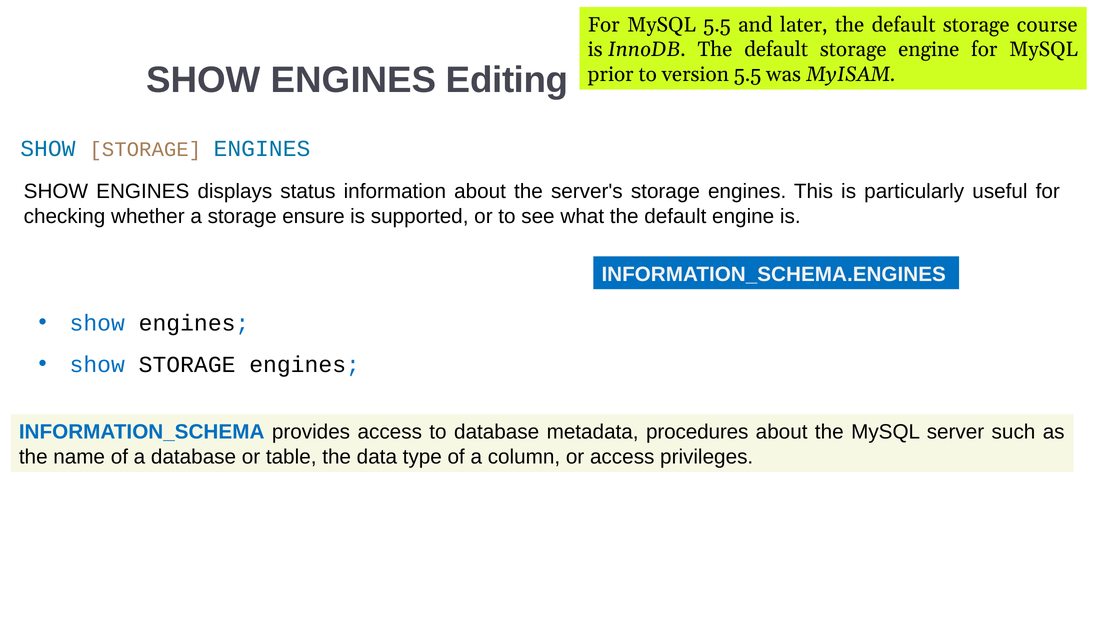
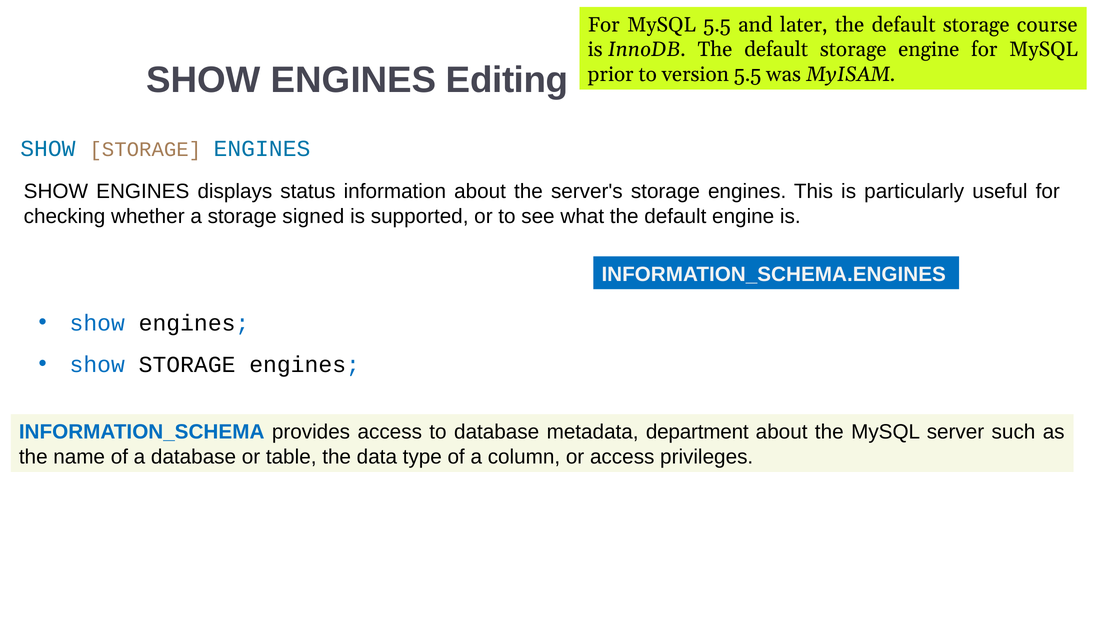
ensure: ensure -> signed
procedures: procedures -> department
